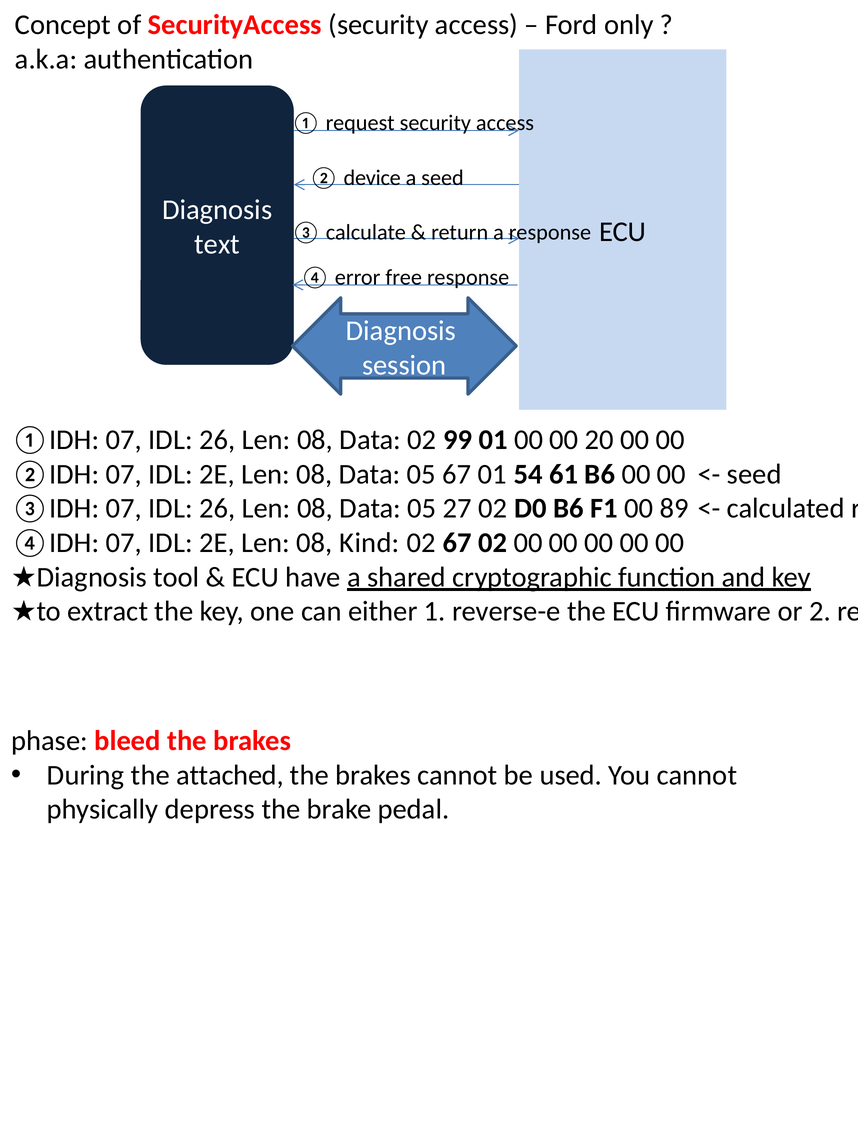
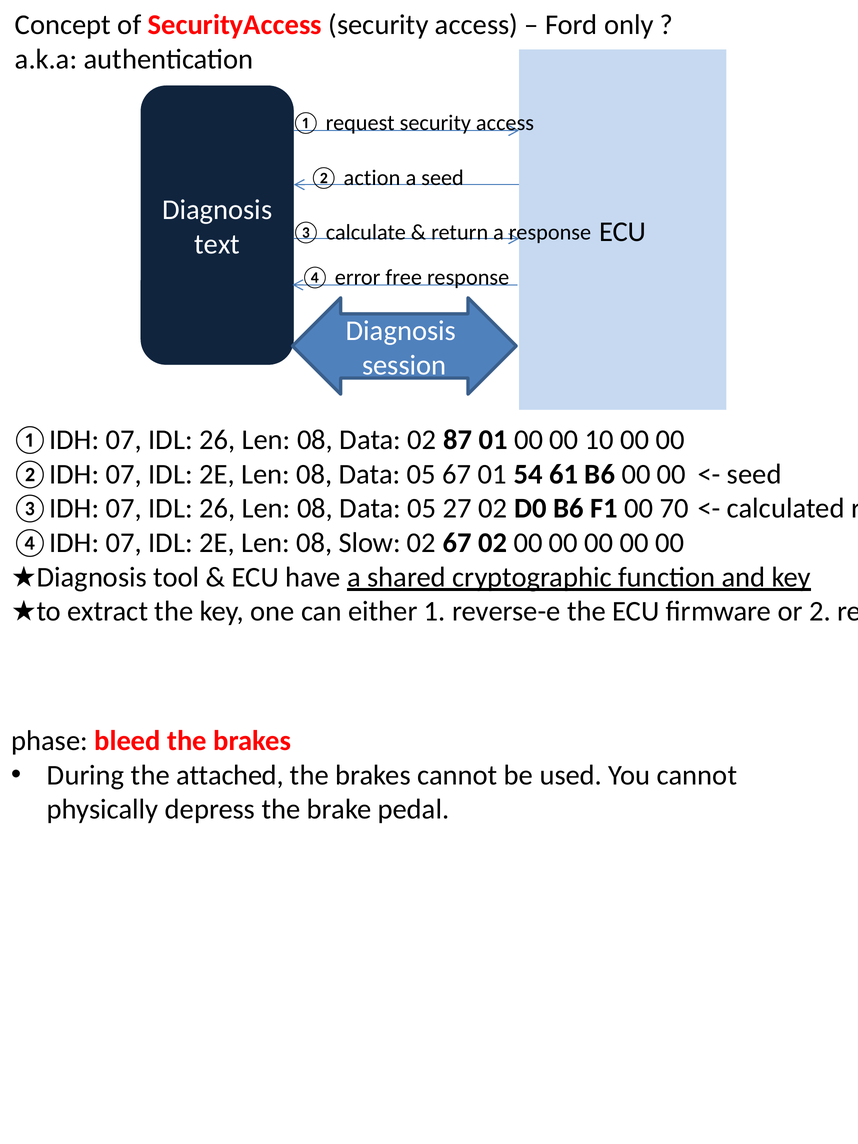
device: device -> action
99: 99 -> 87
20: 20 -> 10
89: 89 -> 70
Kind: Kind -> Slow
